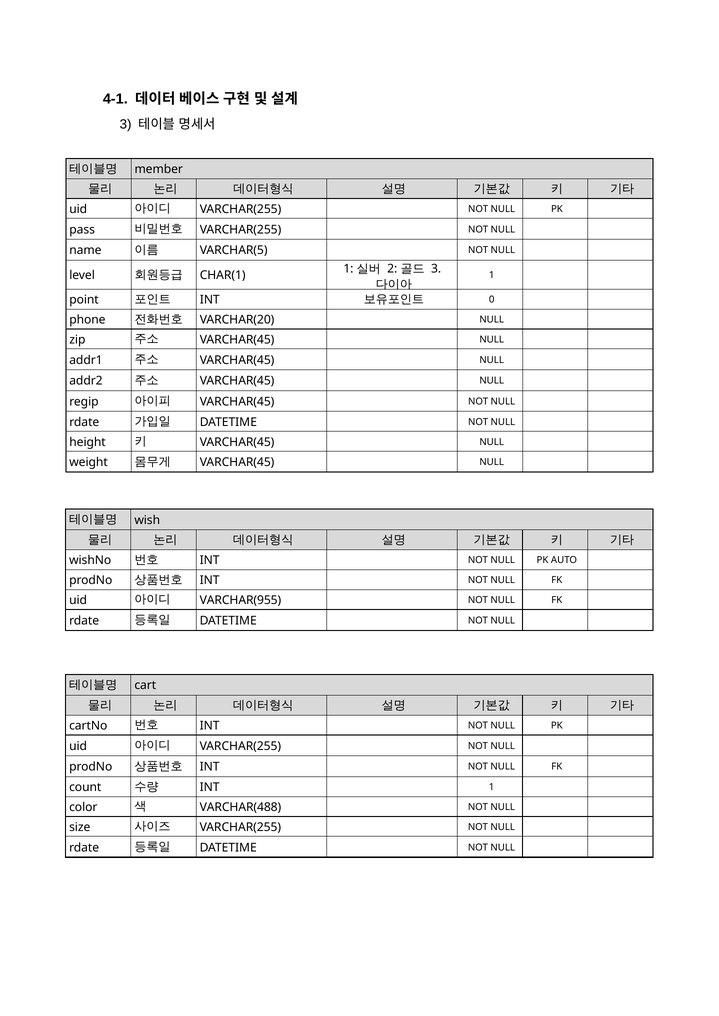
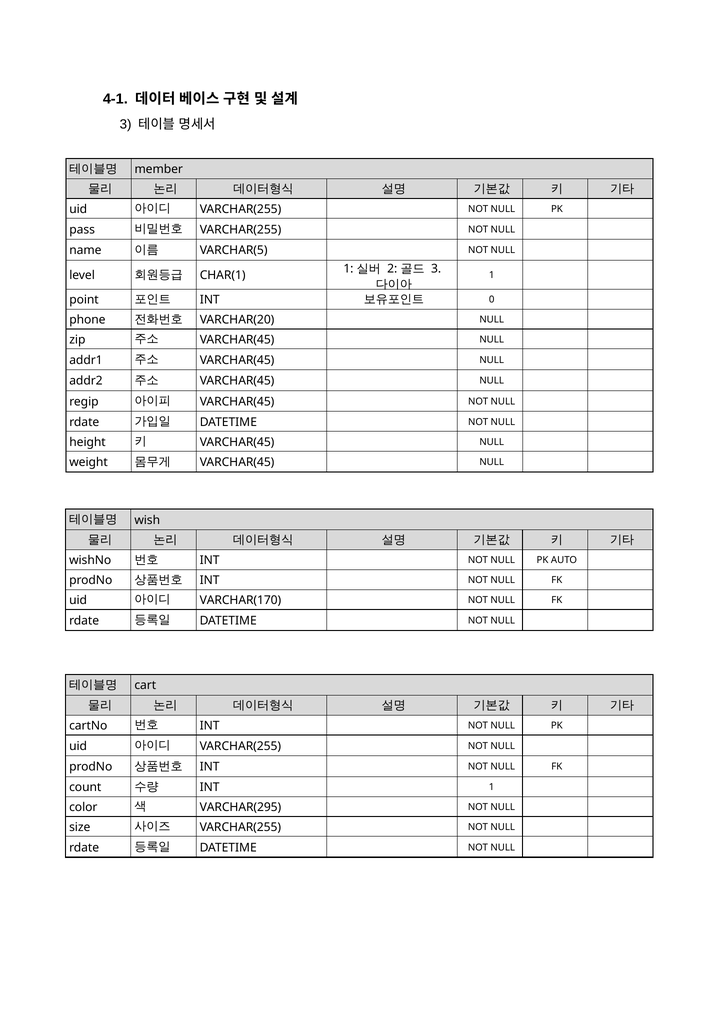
VARCHAR(955: VARCHAR(955 -> VARCHAR(170
VARCHAR(488: VARCHAR(488 -> VARCHAR(295
